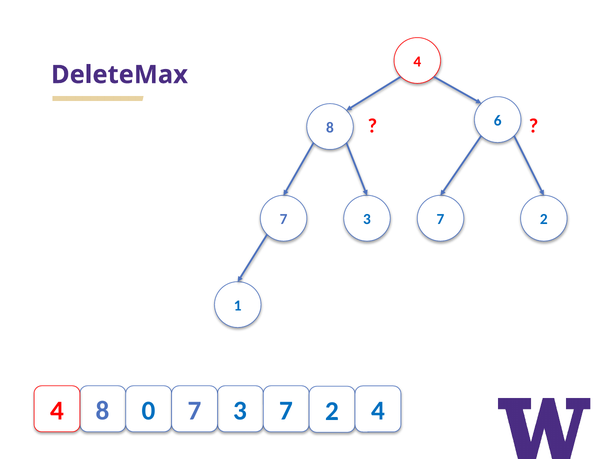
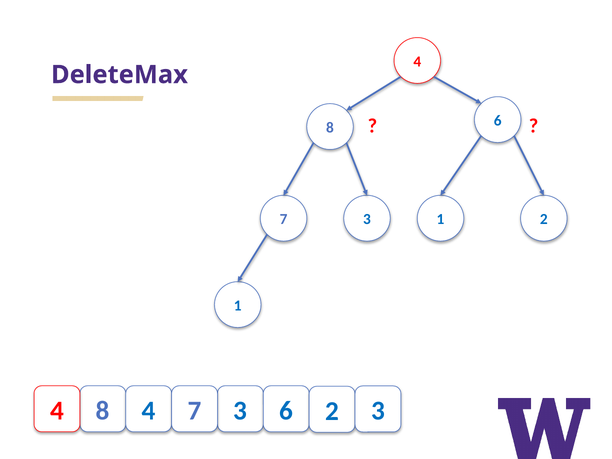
7 3 7: 7 -> 1
8 0: 0 -> 4
7 at (286, 411): 7 -> 6
2 4: 4 -> 3
